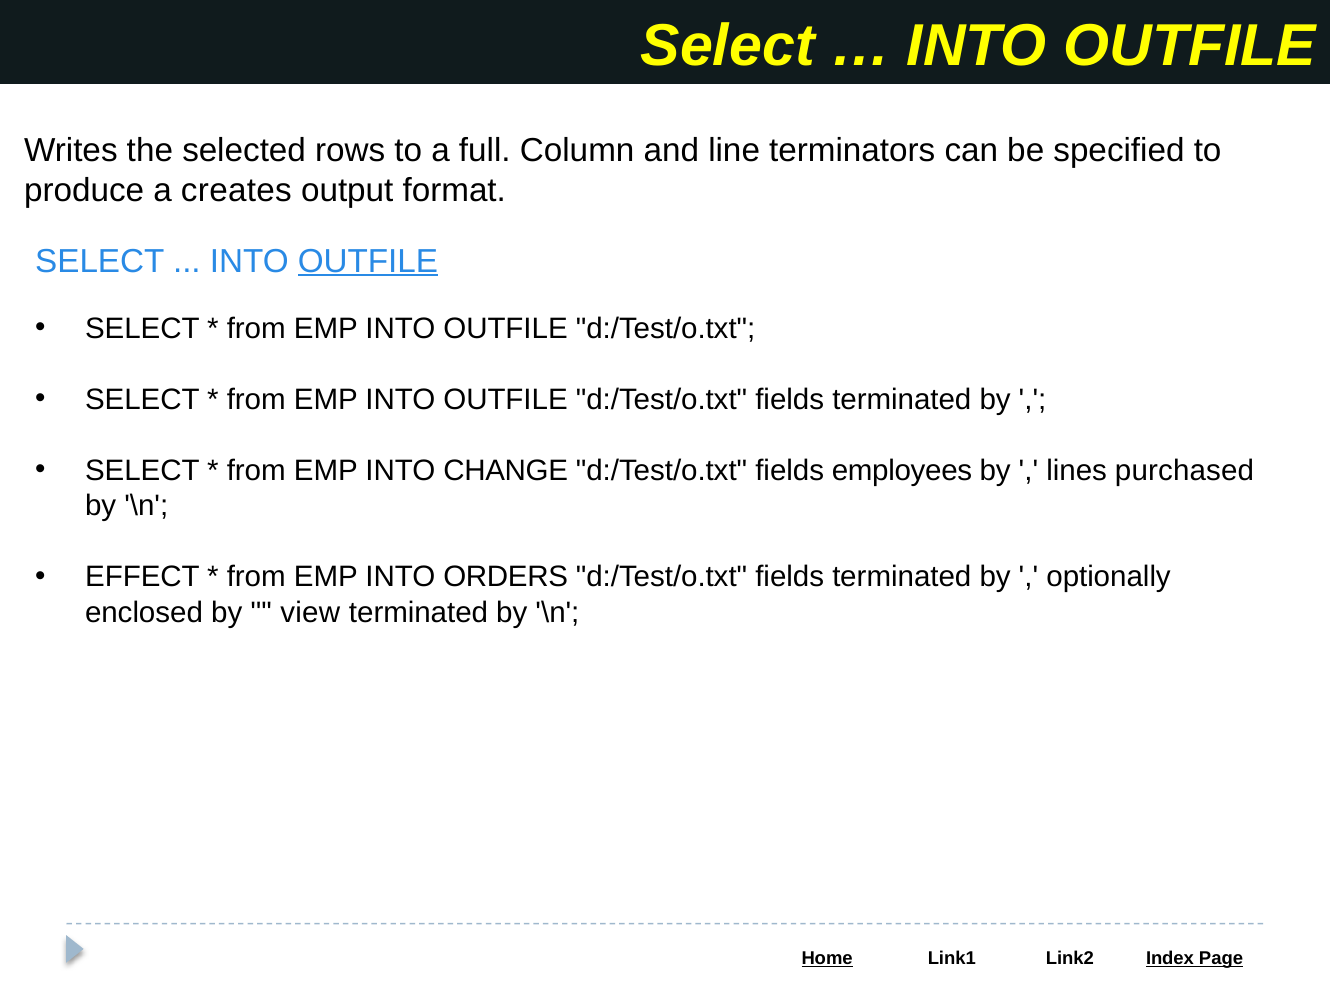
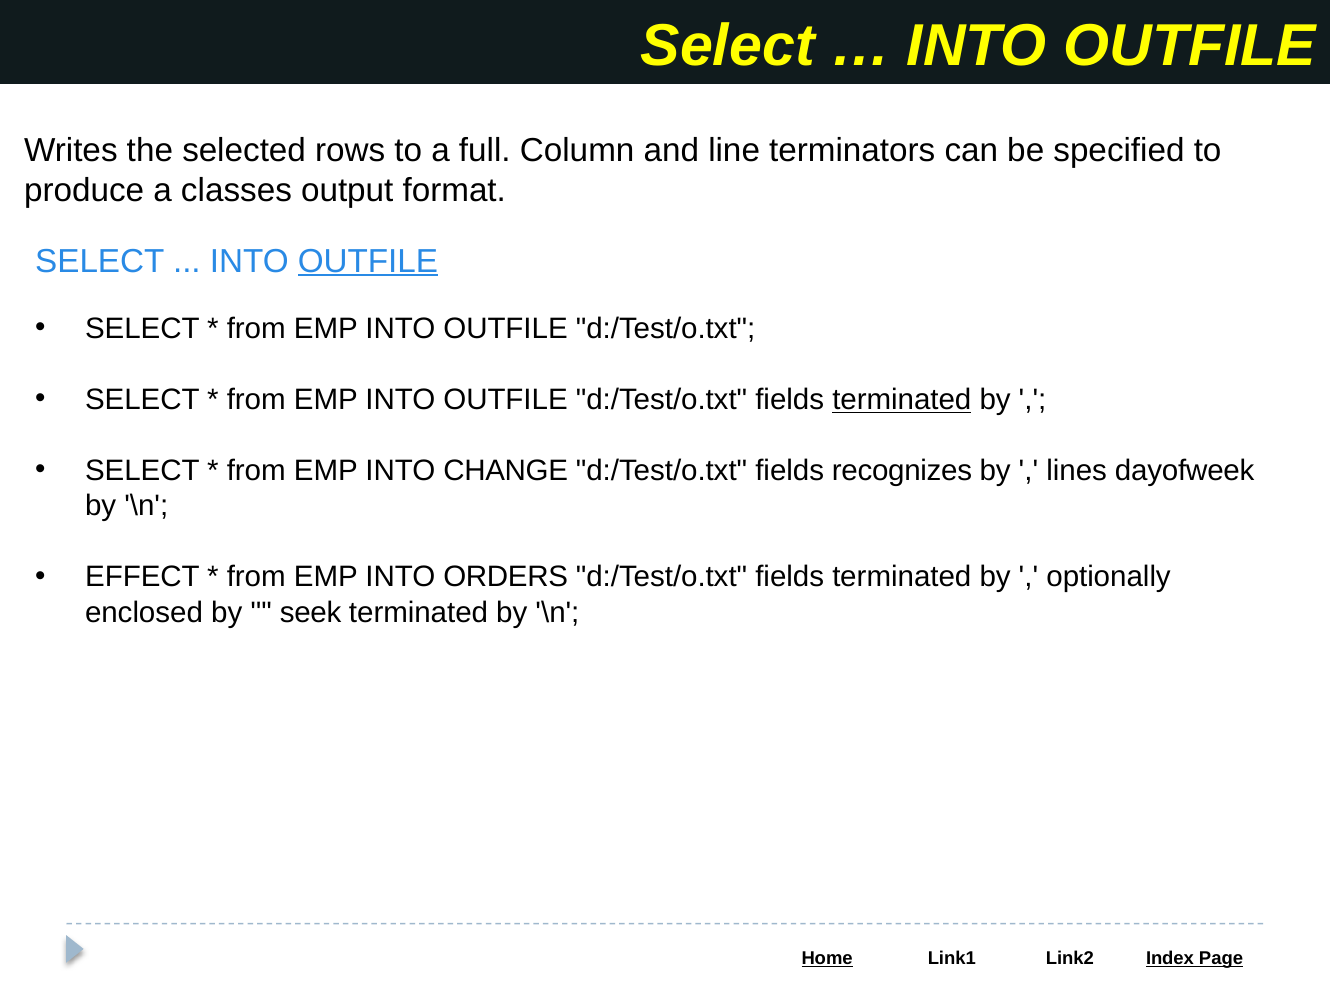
creates: creates -> classes
terminated at (902, 400) underline: none -> present
employees: employees -> recognizes
purchased: purchased -> dayofweek
view: view -> seek
